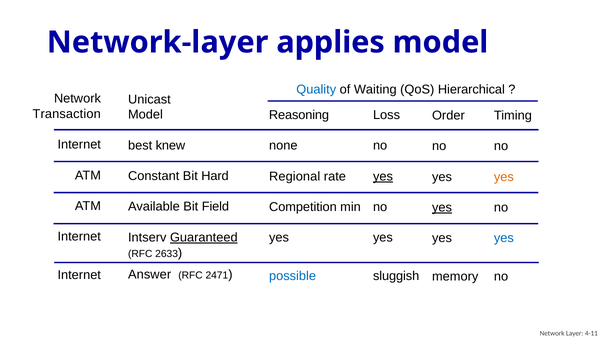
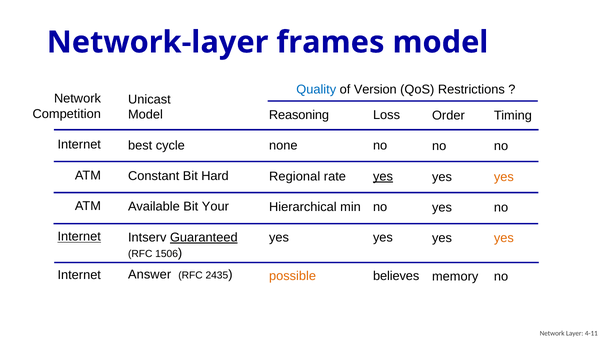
applies: applies -> frames
Waiting: Waiting -> Version
Hierarchical: Hierarchical -> Restrictions
Transaction: Transaction -> Competition
knew: knew -> cycle
Field: Field -> Your
Competition: Competition -> Hierarchical
yes at (442, 208) underline: present -> none
Internet at (79, 237) underline: none -> present
yes at (504, 238) colour: blue -> orange
2633: 2633 -> 1506
2471: 2471 -> 2435
possible colour: blue -> orange
sluggish: sluggish -> believes
